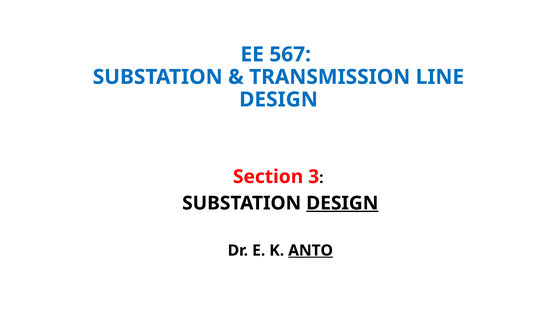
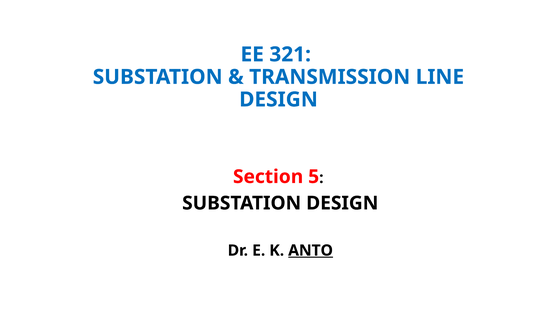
567: 567 -> 321
3: 3 -> 5
DESIGN at (342, 203) underline: present -> none
